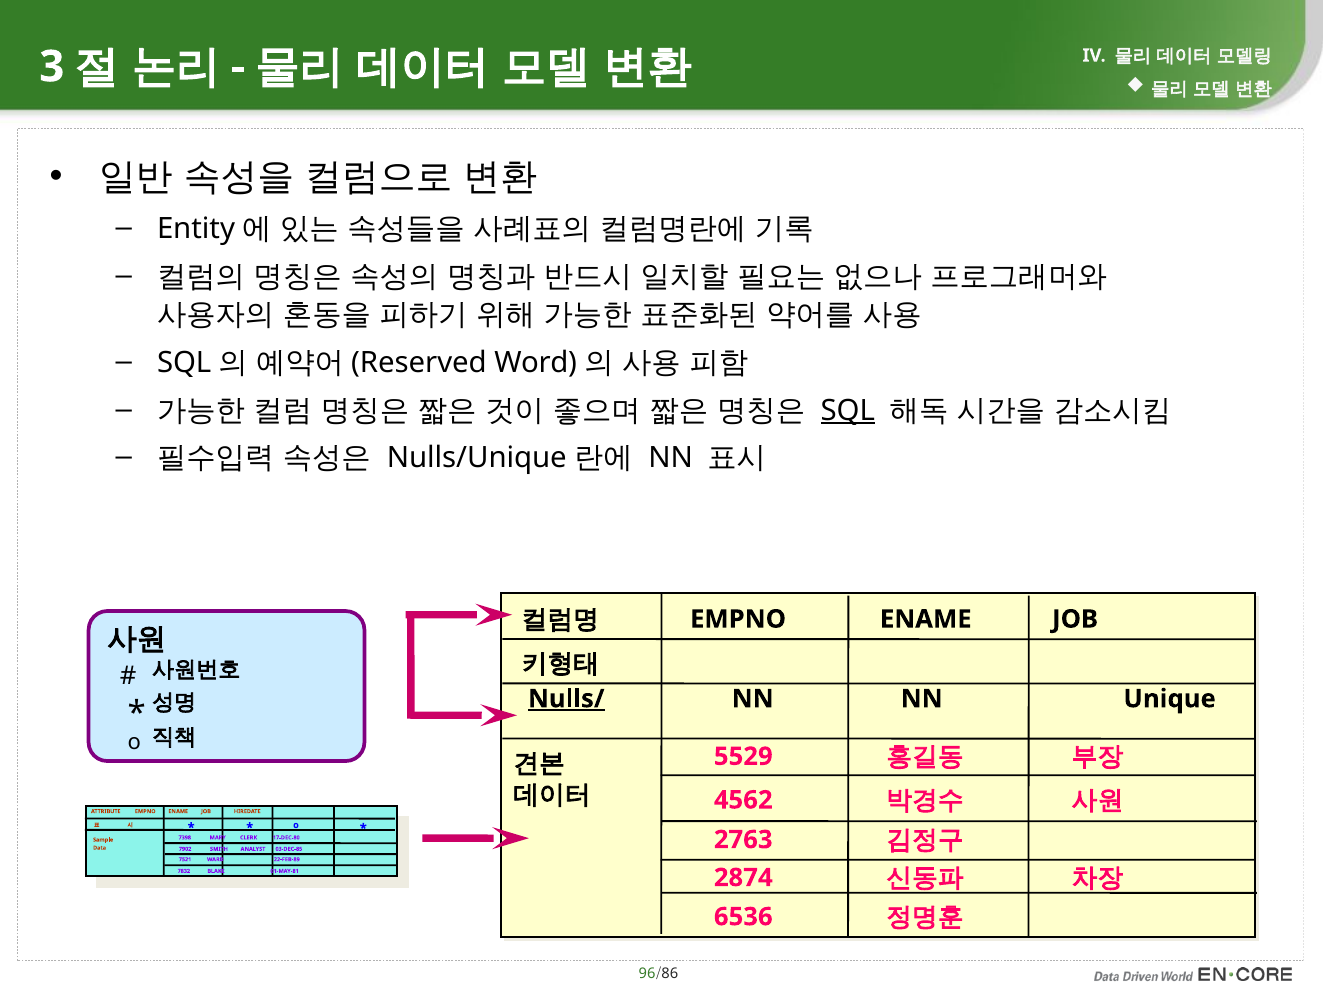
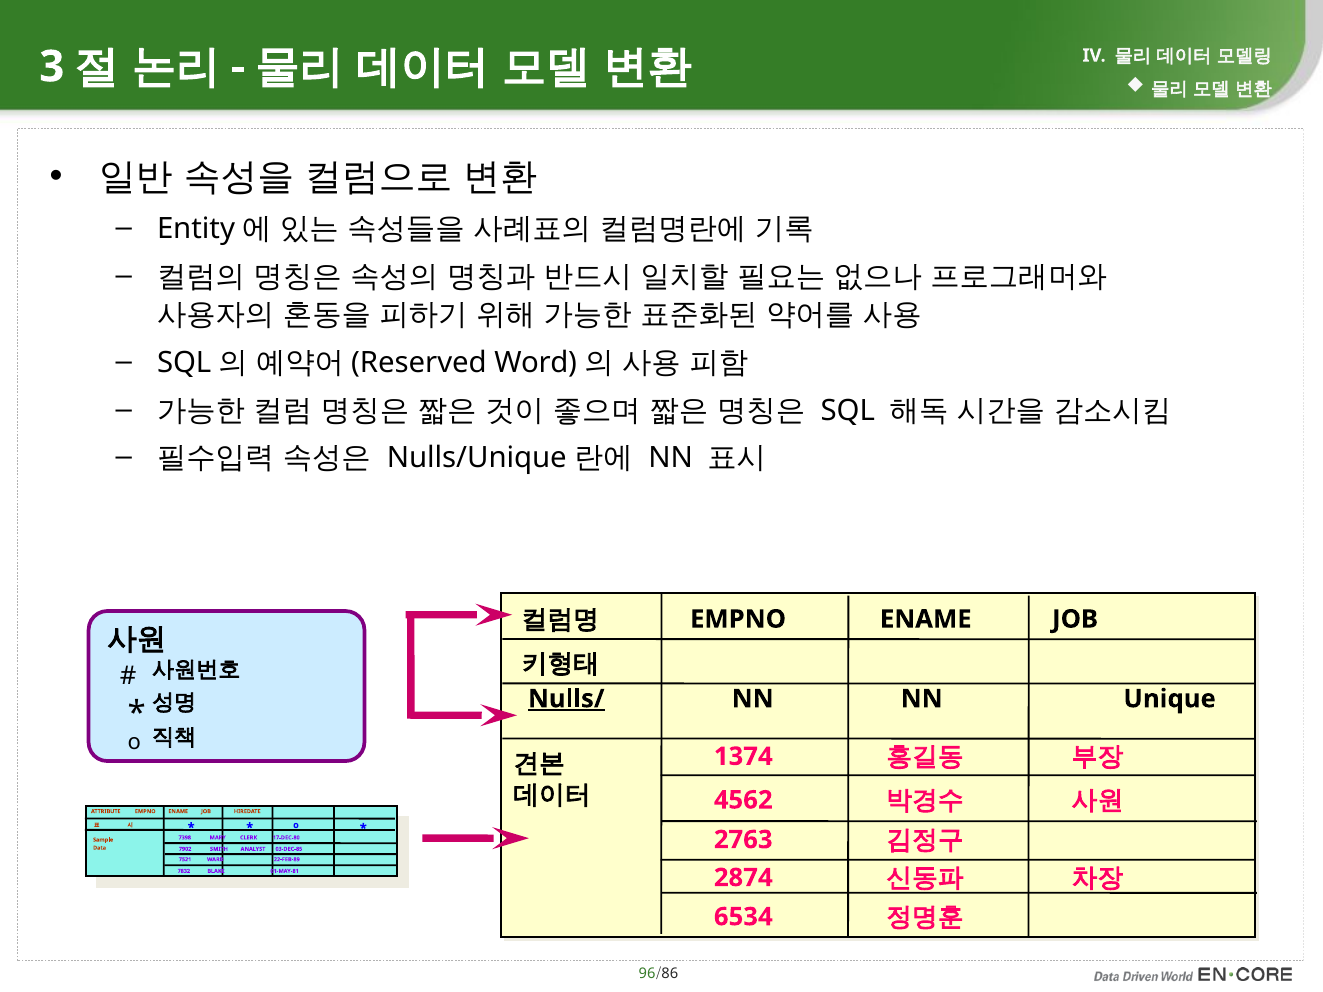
SQL underline: present -> none
5529: 5529 -> 1374
6536: 6536 -> 6534
